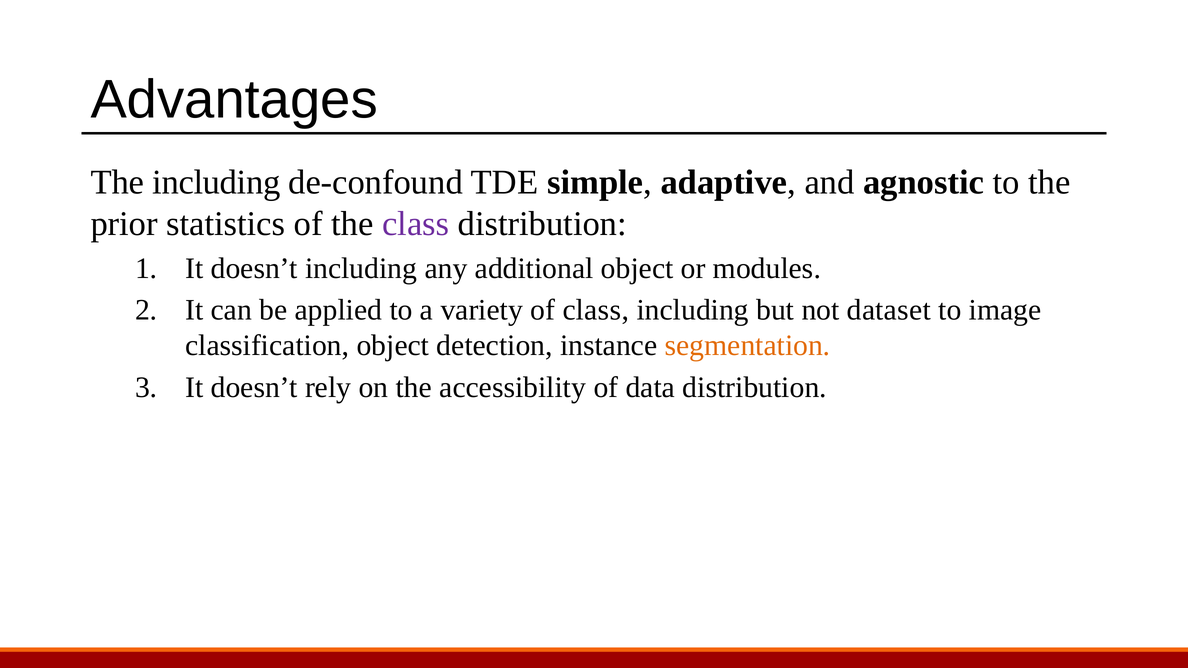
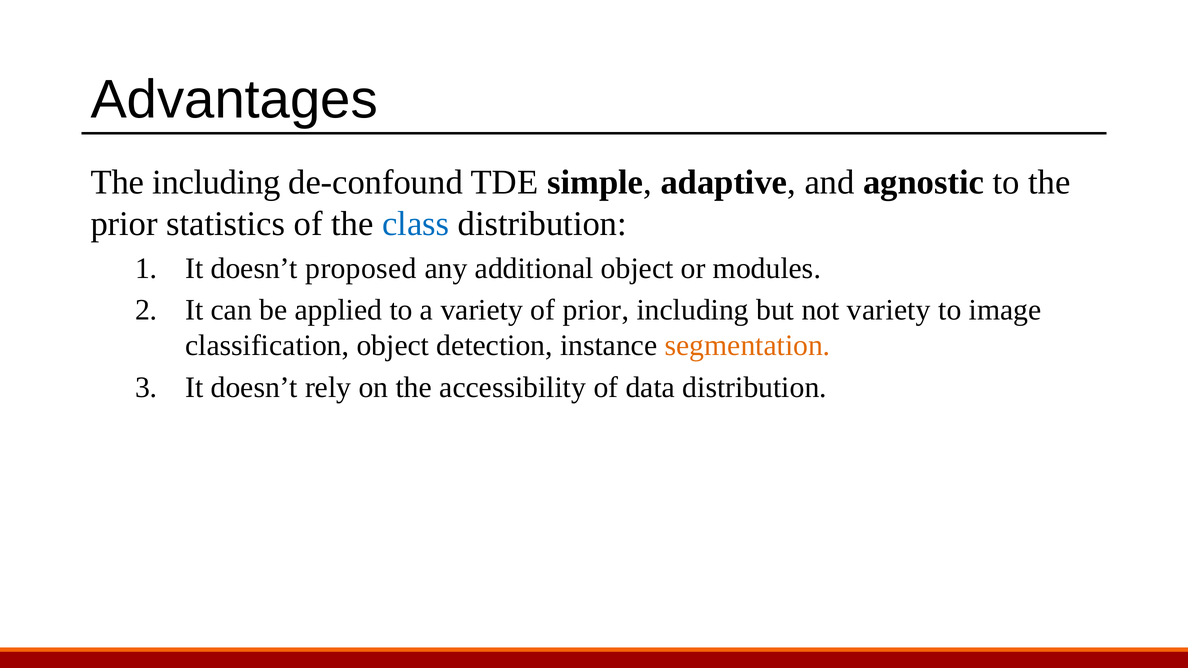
class at (416, 224) colour: purple -> blue
doesn’t including: including -> proposed
of class: class -> prior
not dataset: dataset -> variety
